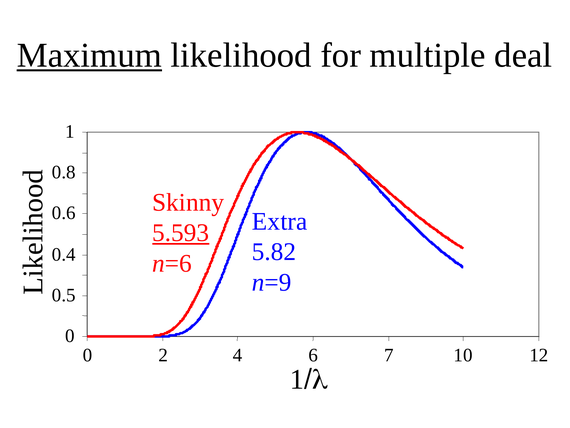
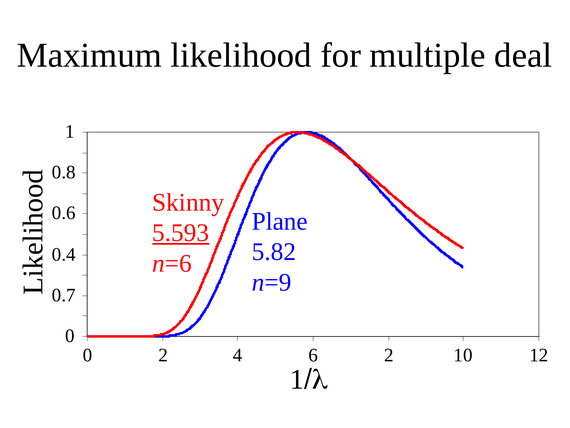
Maximum underline: present -> none
Extra: Extra -> Plane
0.5: 0.5 -> 0.7
6 7: 7 -> 2
